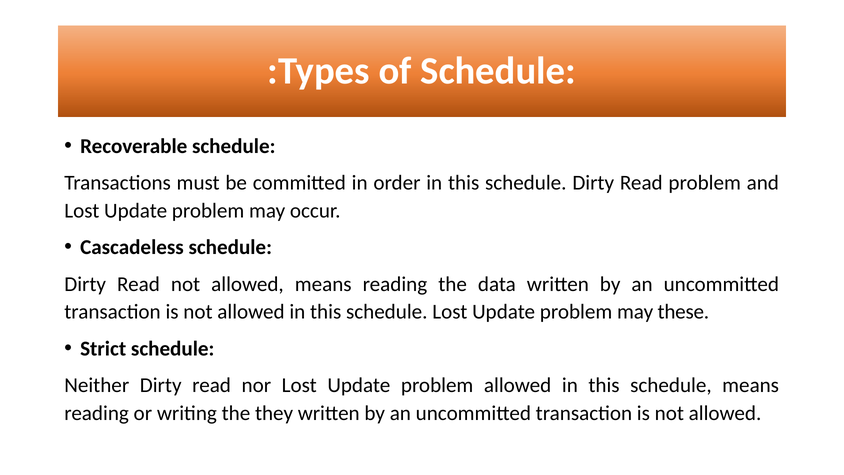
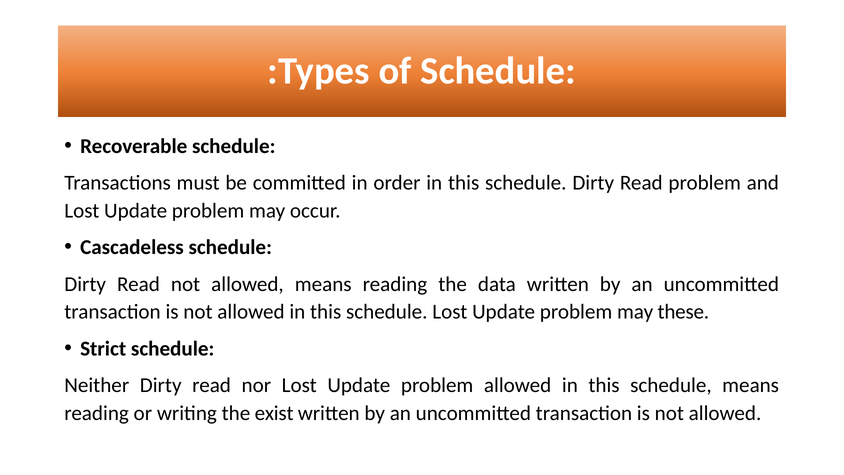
they: they -> exist
